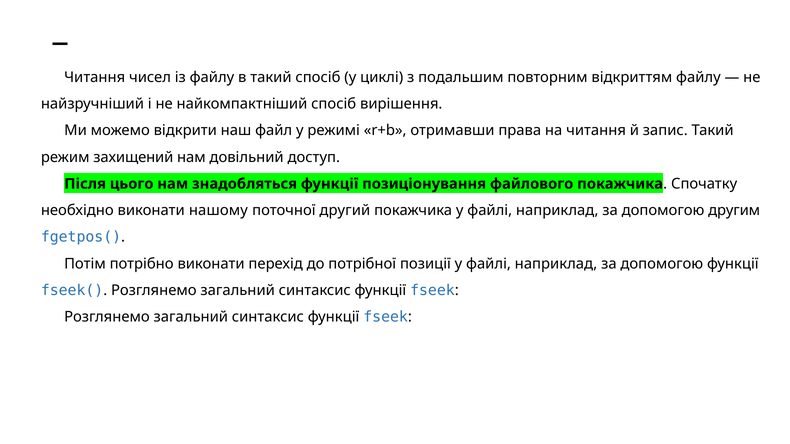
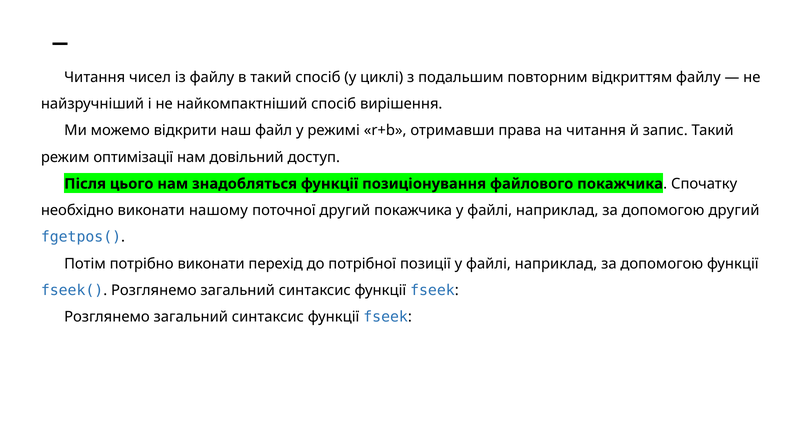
захищений: захищений -> оптимізації
допомогою другим: другим -> другий
